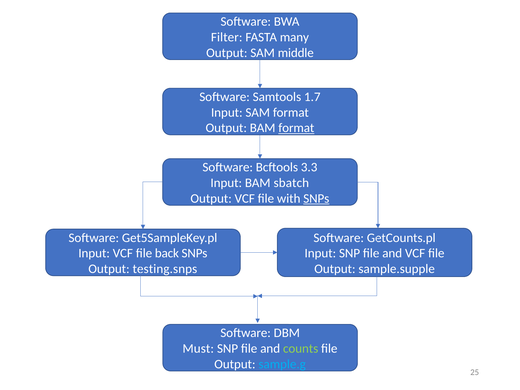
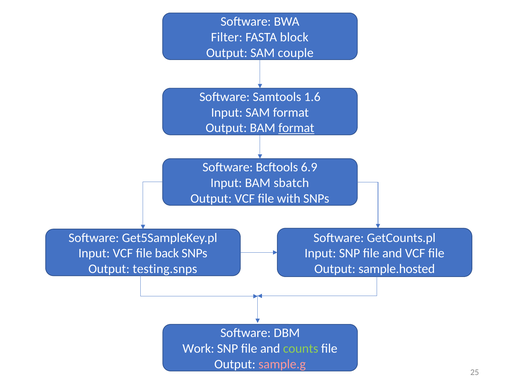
many: many -> block
middle: middle -> couple
1.7: 1.7 -> 1.6
3.3: 3.3 -> 6.9
SNPs at (316, 198) underline: present -> none
sample.supple: sample.supple -> sample.hosted
Must: Must -> Work
sample.g colour: light blue -> pink
